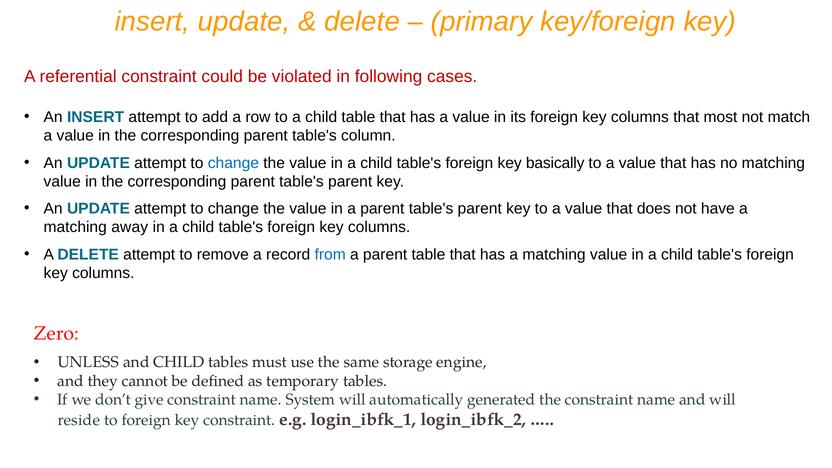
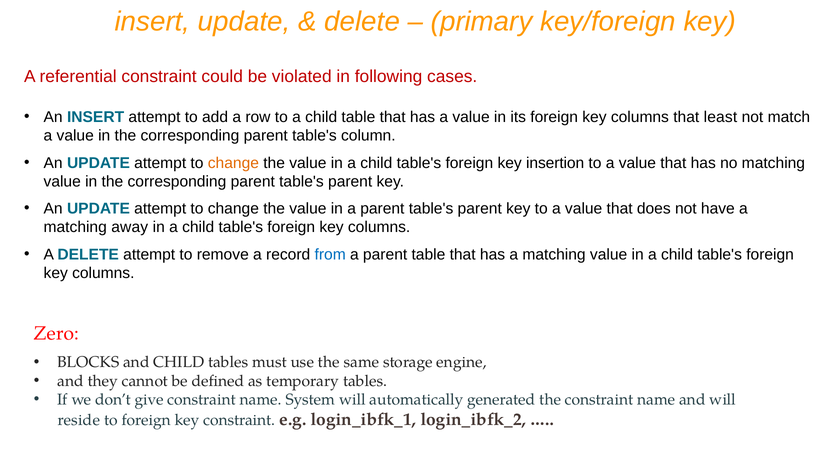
most: most -> least
change at (233, 163) colour: blue -> orange
basically: basically -> insertion
UNLESS: UNLESS -> BLOCKS
